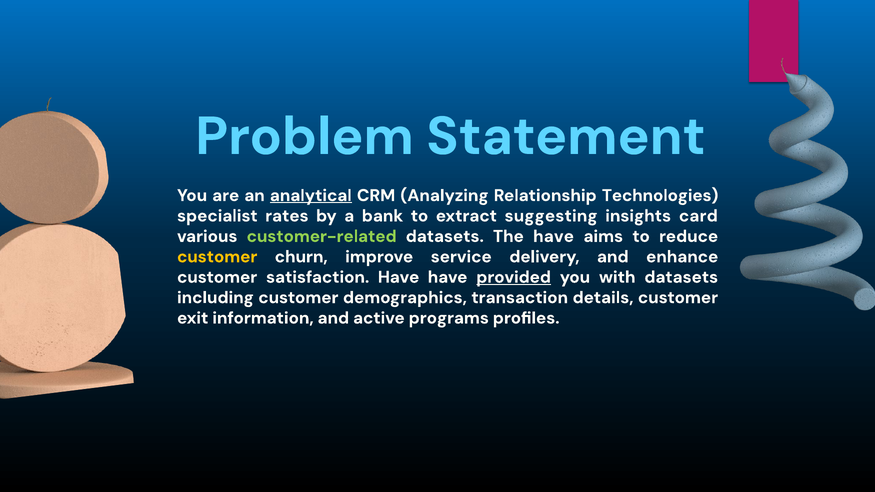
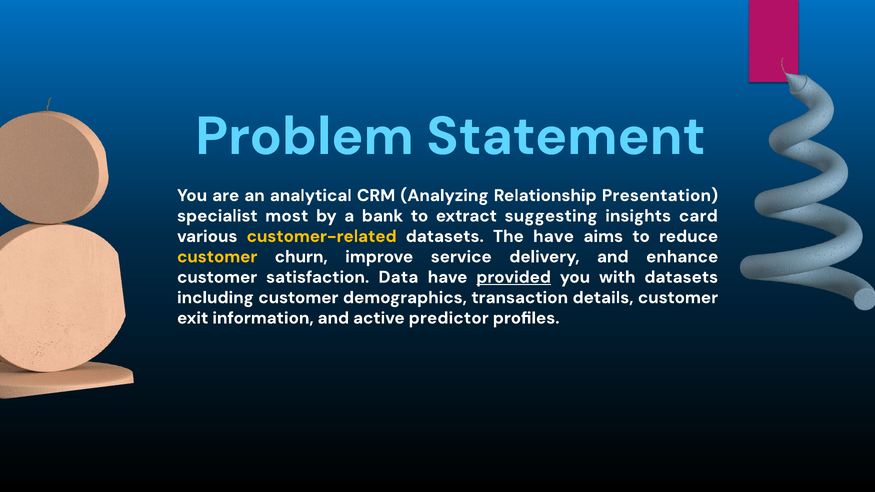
analytical underline: present -> none
Technologies: Technologies -> Presentation
rates: rates -> most
customer-related colour: light green -> yellow
satisfaction Have: Have -> Data
programs: programs -> predictor
